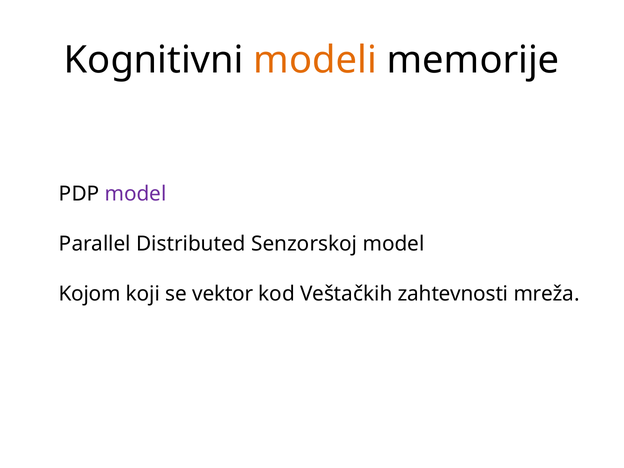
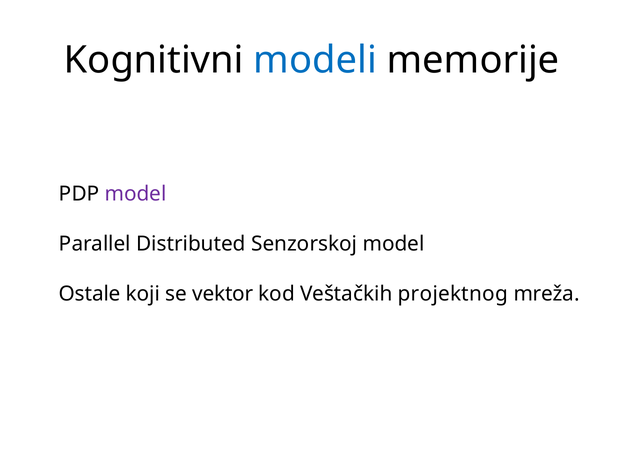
modeli colour: orange -> blue
Kojom: Kojom -> Ostale
zahtevnosti: zahtevnosti -> projektnog
